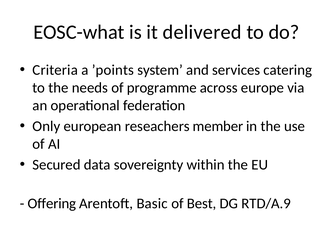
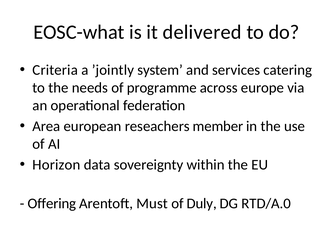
’points: ’points -> ’jointly
Only: Only -> Area
Secured: Secured -> Horizon
Basic: Basic -> Must
Best: Best -> Duly
RTD/A.9: RTD/A.9 -> RTD/A.0
